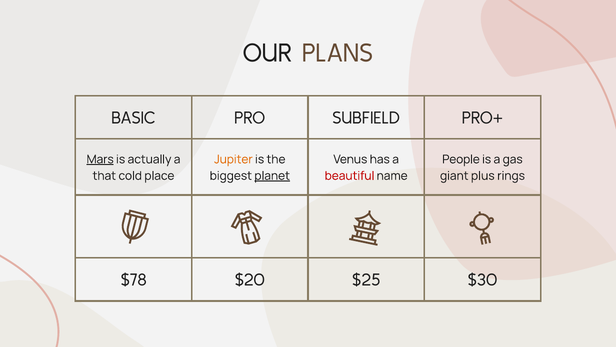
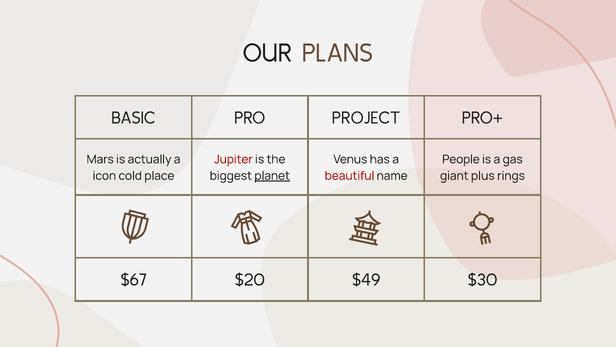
SUBFIELD: SUBFIELD -> PROJECT
Mars underline: present -> none
Jupiter colour: orange -> red
that: that -> icon
$78: $78 -> $67
$25: $25 -> $49
